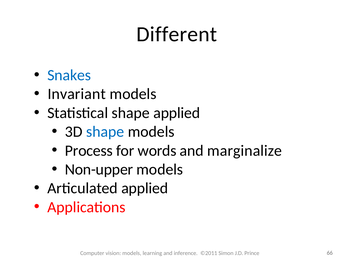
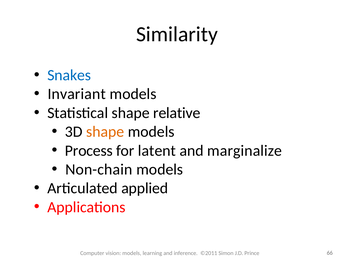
Different: Different -> Similarity
shape applied: applied -> relative
shape at (105, 132) colour: blue -> orange
words: words -> latent
Non-upper: Non-upper -> Non-chain
